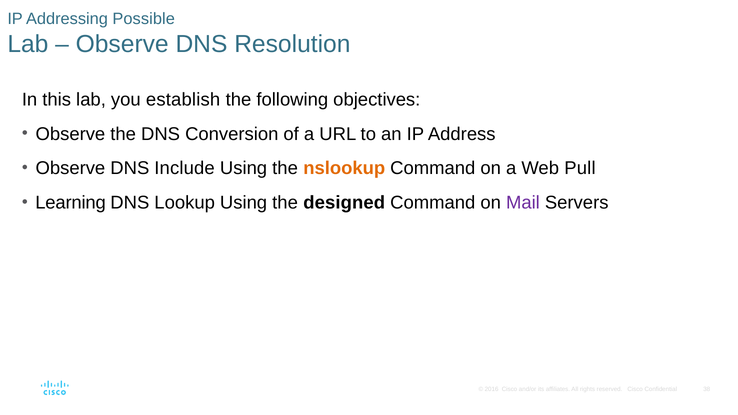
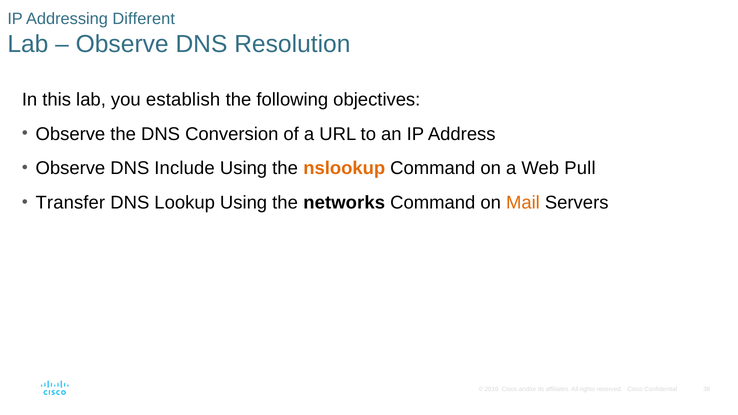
Possible: Possible -> Different
Learning: Learning -> Transfer
designed: designed -> networks
Mail colour: purple -> orange
